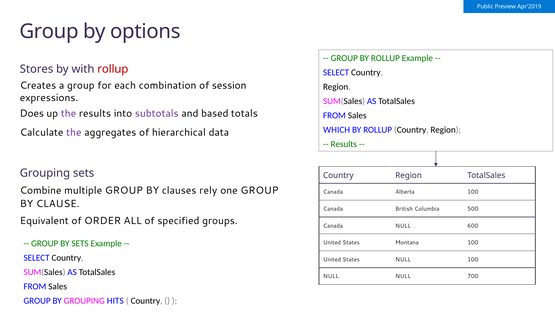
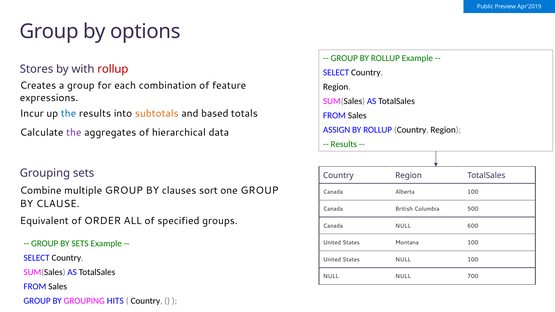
session: session -> feature
Does: Does -> Incur
the at (69, 113) colour: purple -> blue
subtotals colour: purple -> orange
WHICH: WHICH -> ASSIGN
rely: rely -> sort
